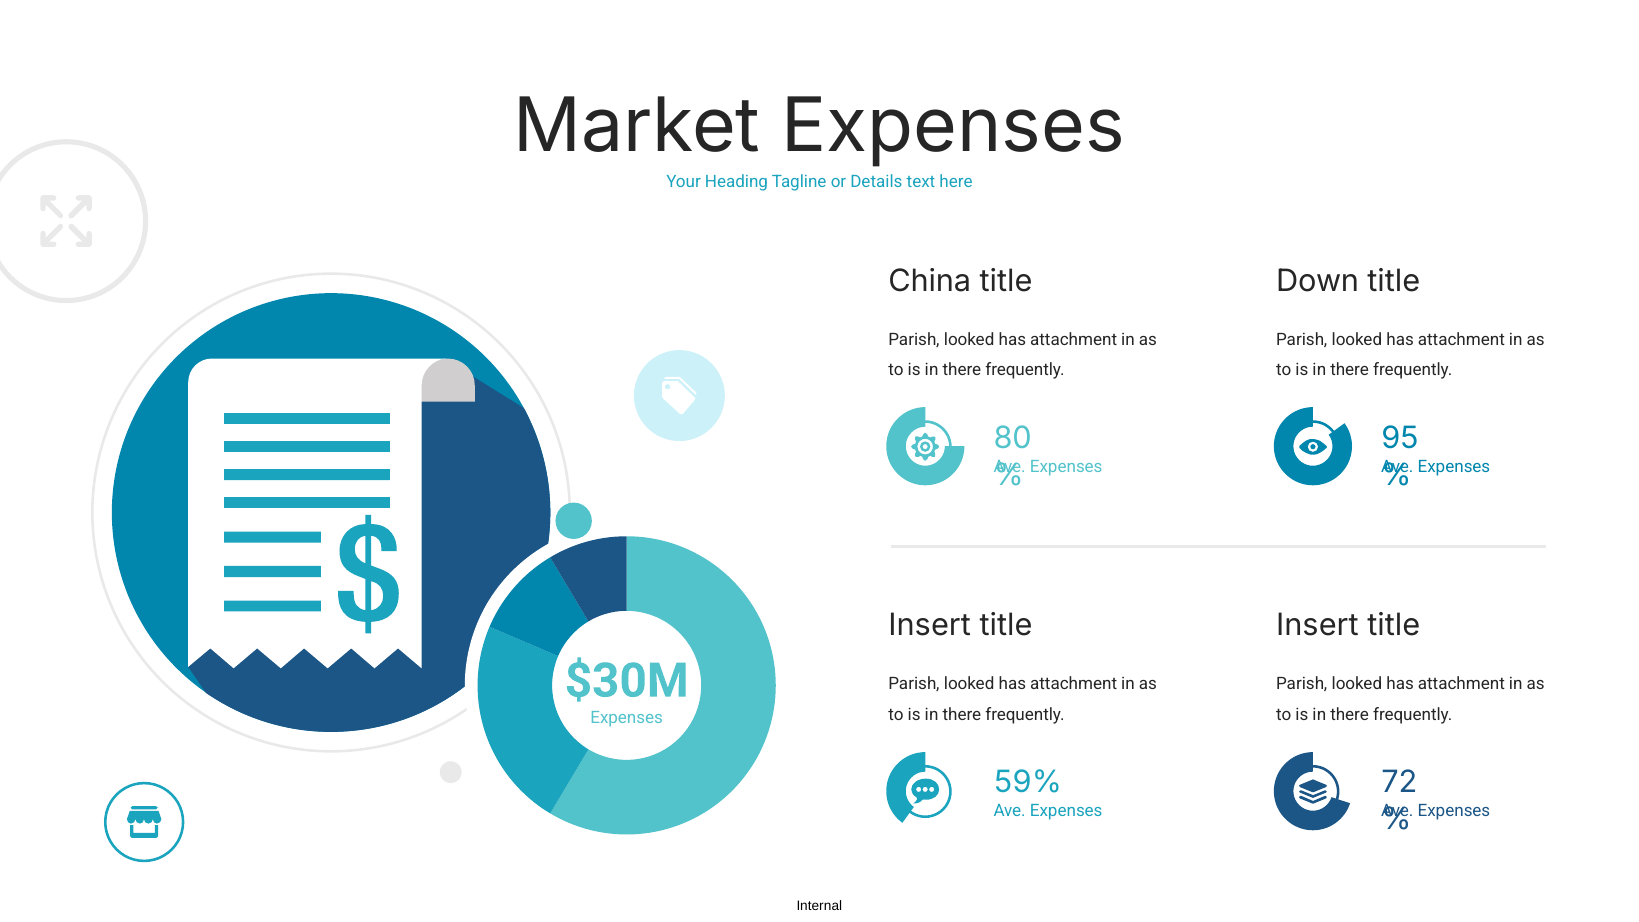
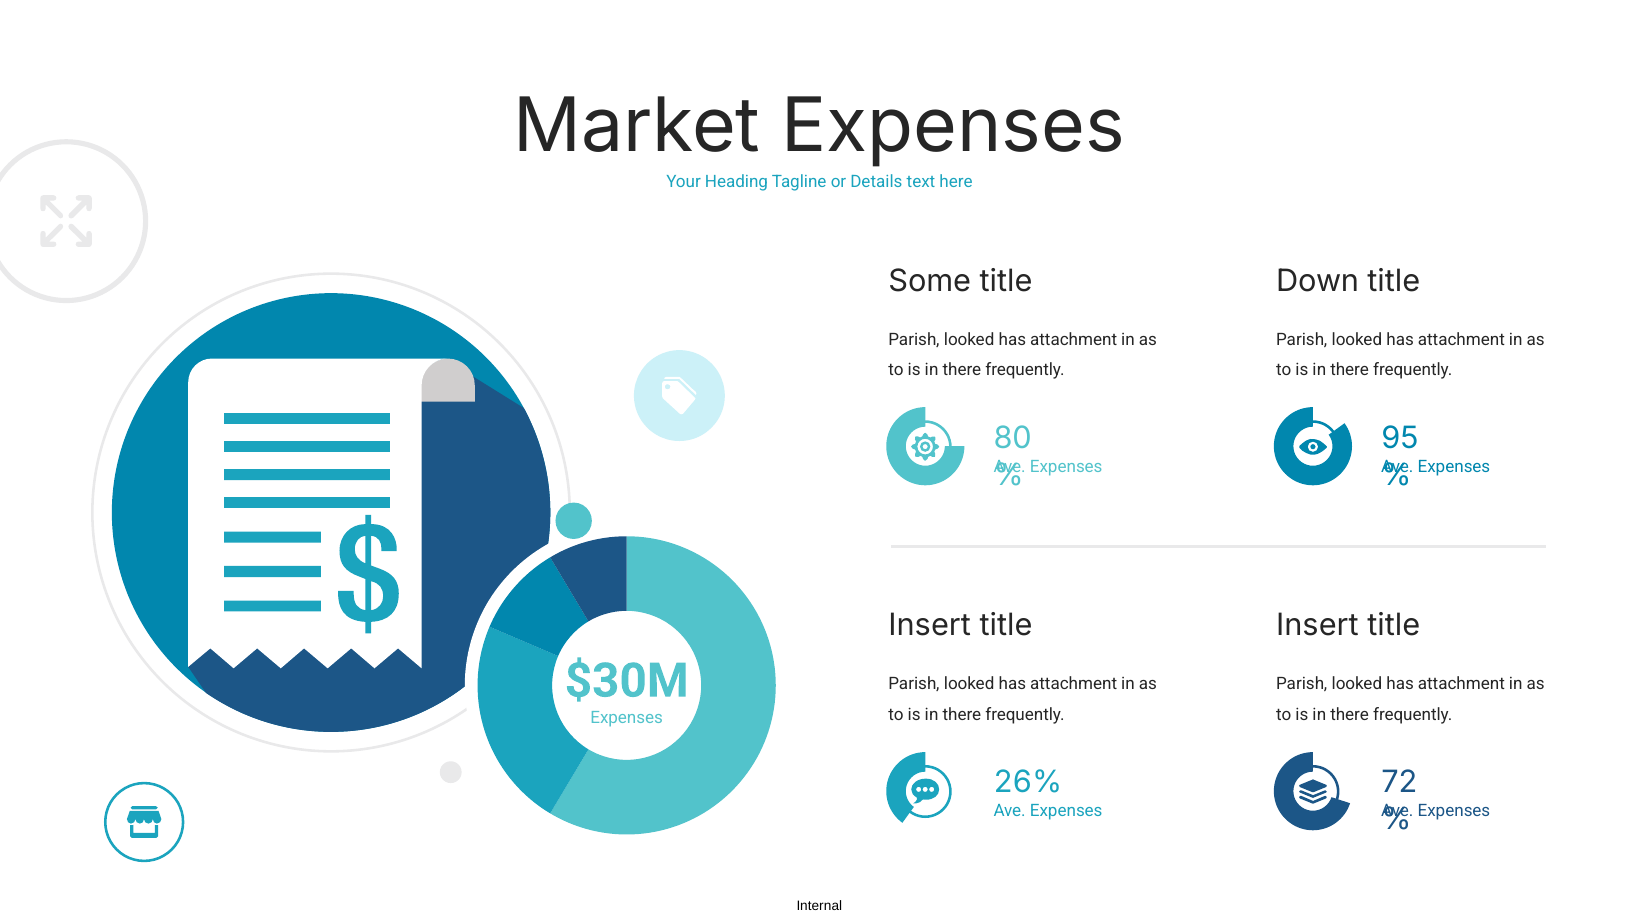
China: China -> Some
59%: 59% -> 26%
